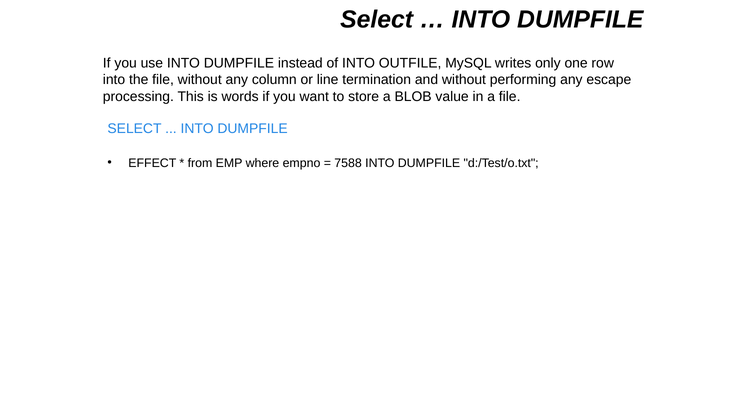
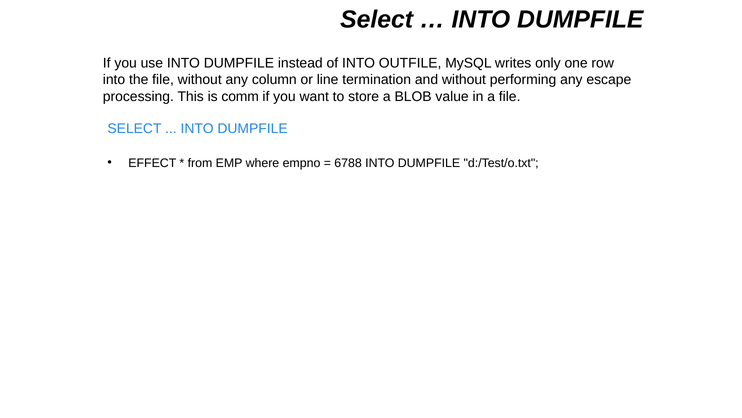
words: words -> comm
7588: 7588 -> 6788
